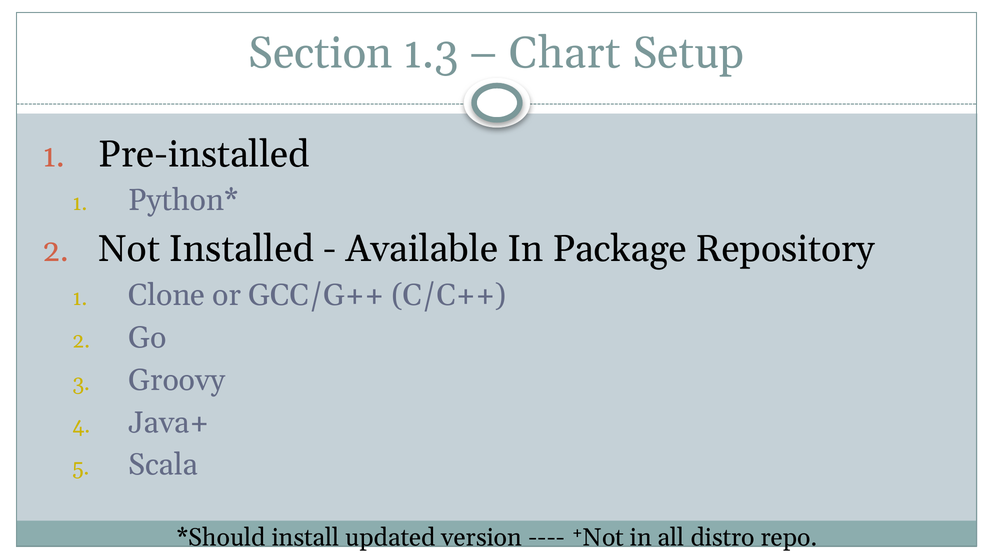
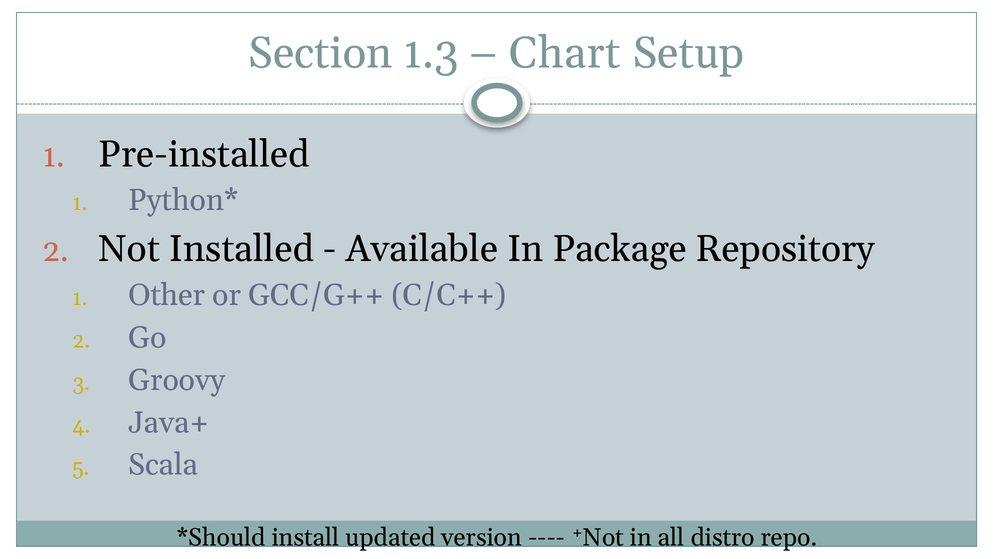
Clone: Clone -> Other
